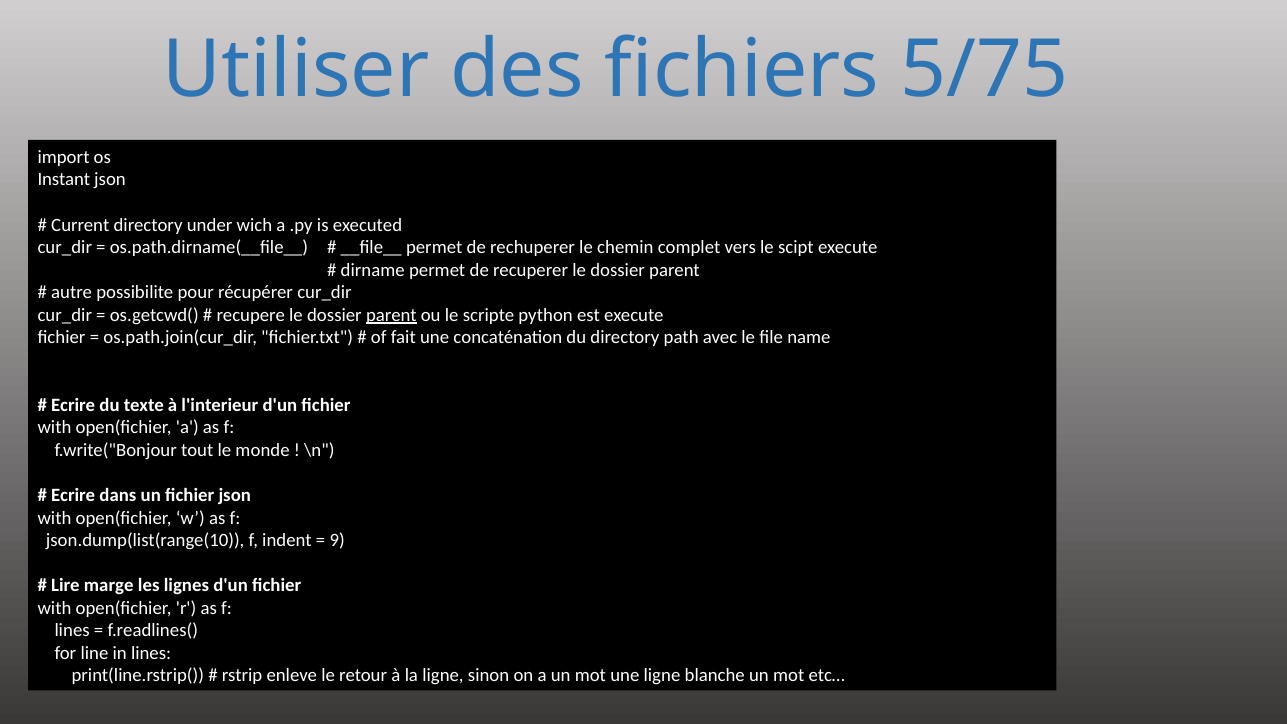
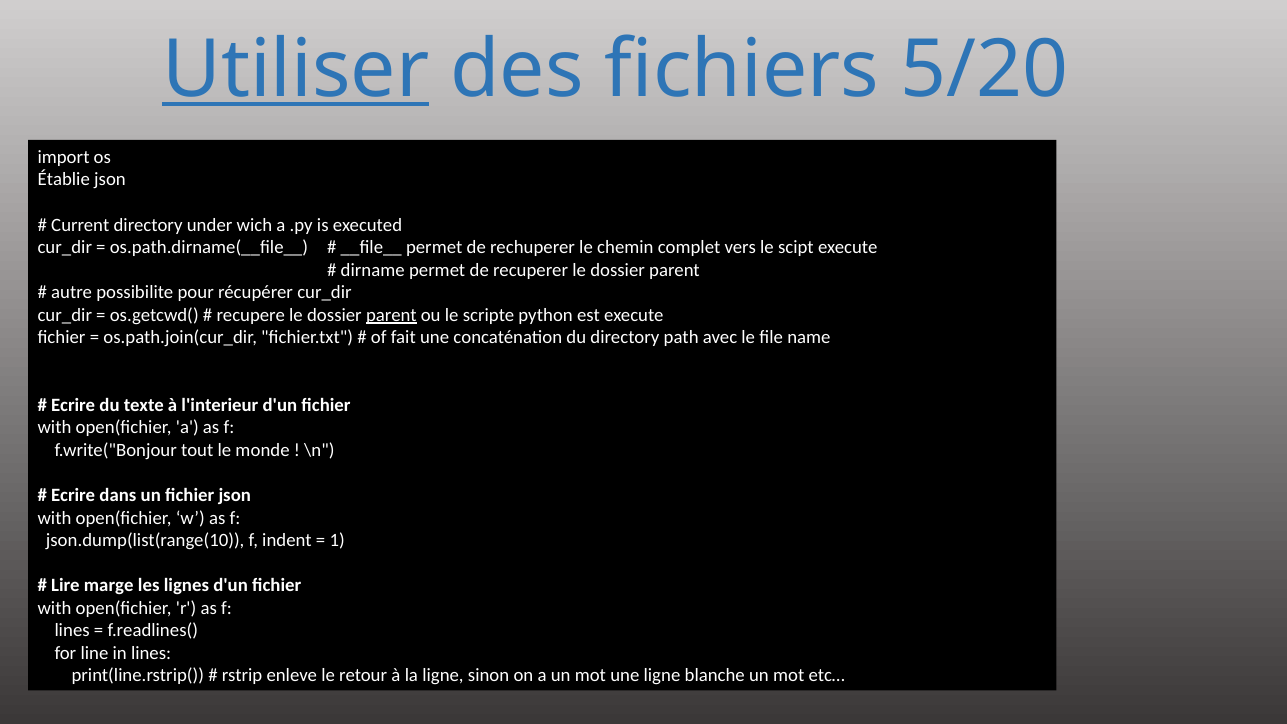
Utiliser underline: none -> present
5/75: 5/75 -> 5/20
Instant: Instant -> Établie
9: 9 -> 1
